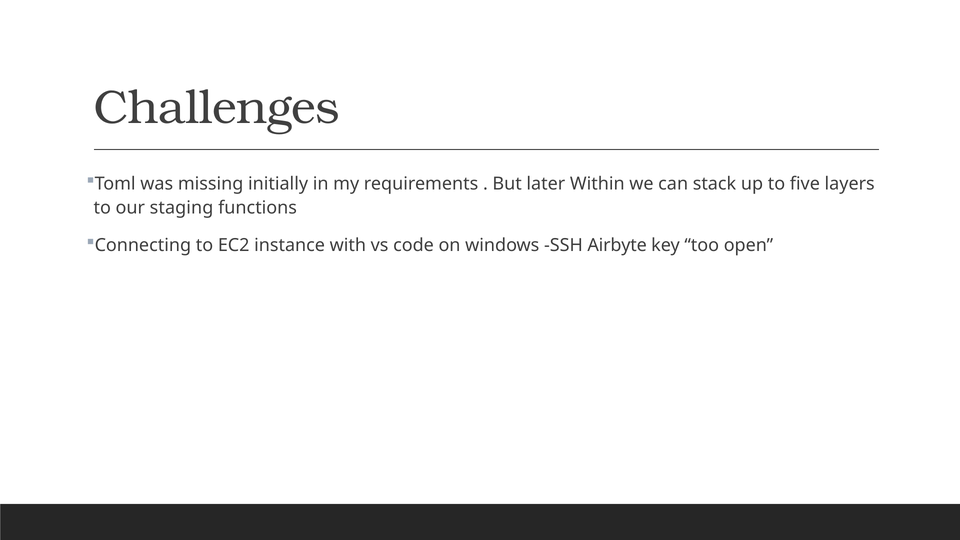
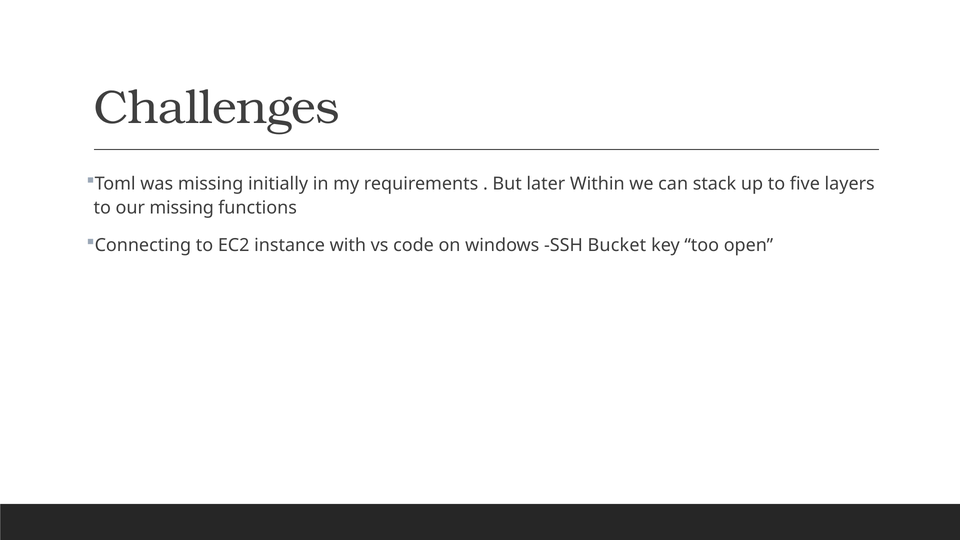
our staging: staging -> missing
Airbyte: Airbyte -> Bucket
